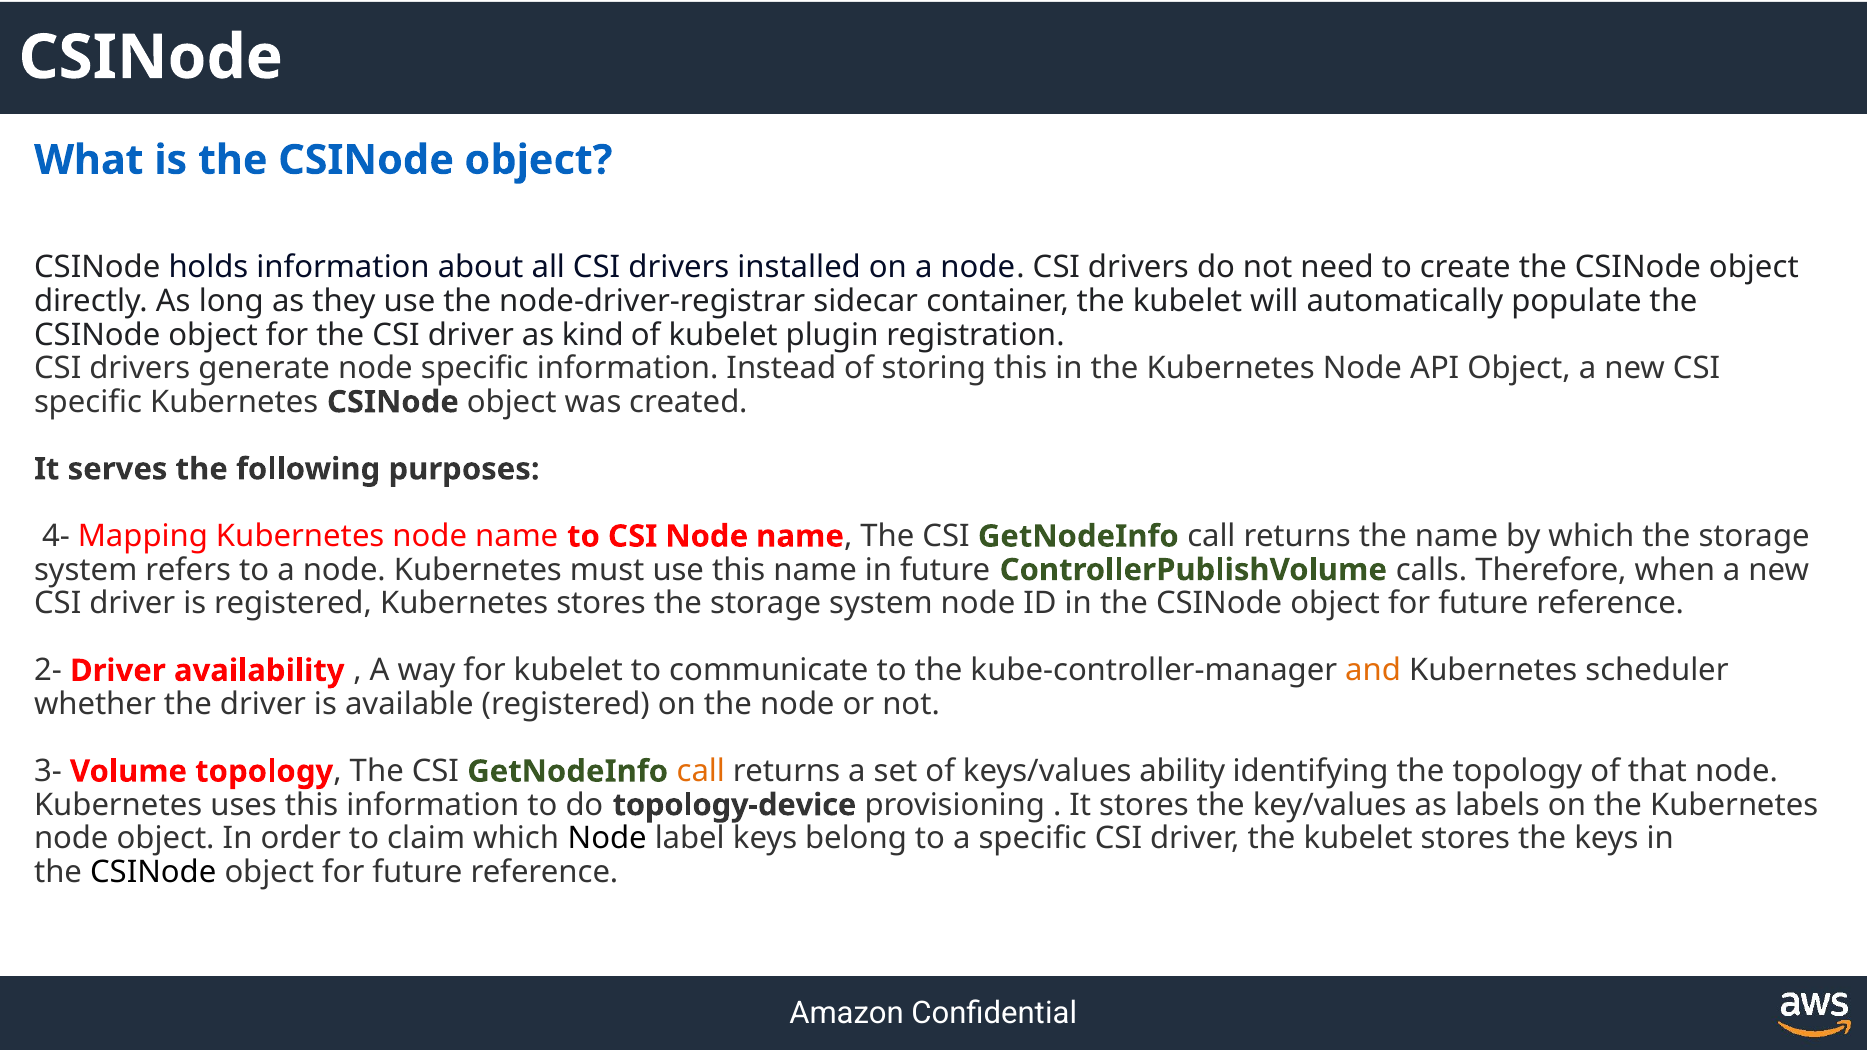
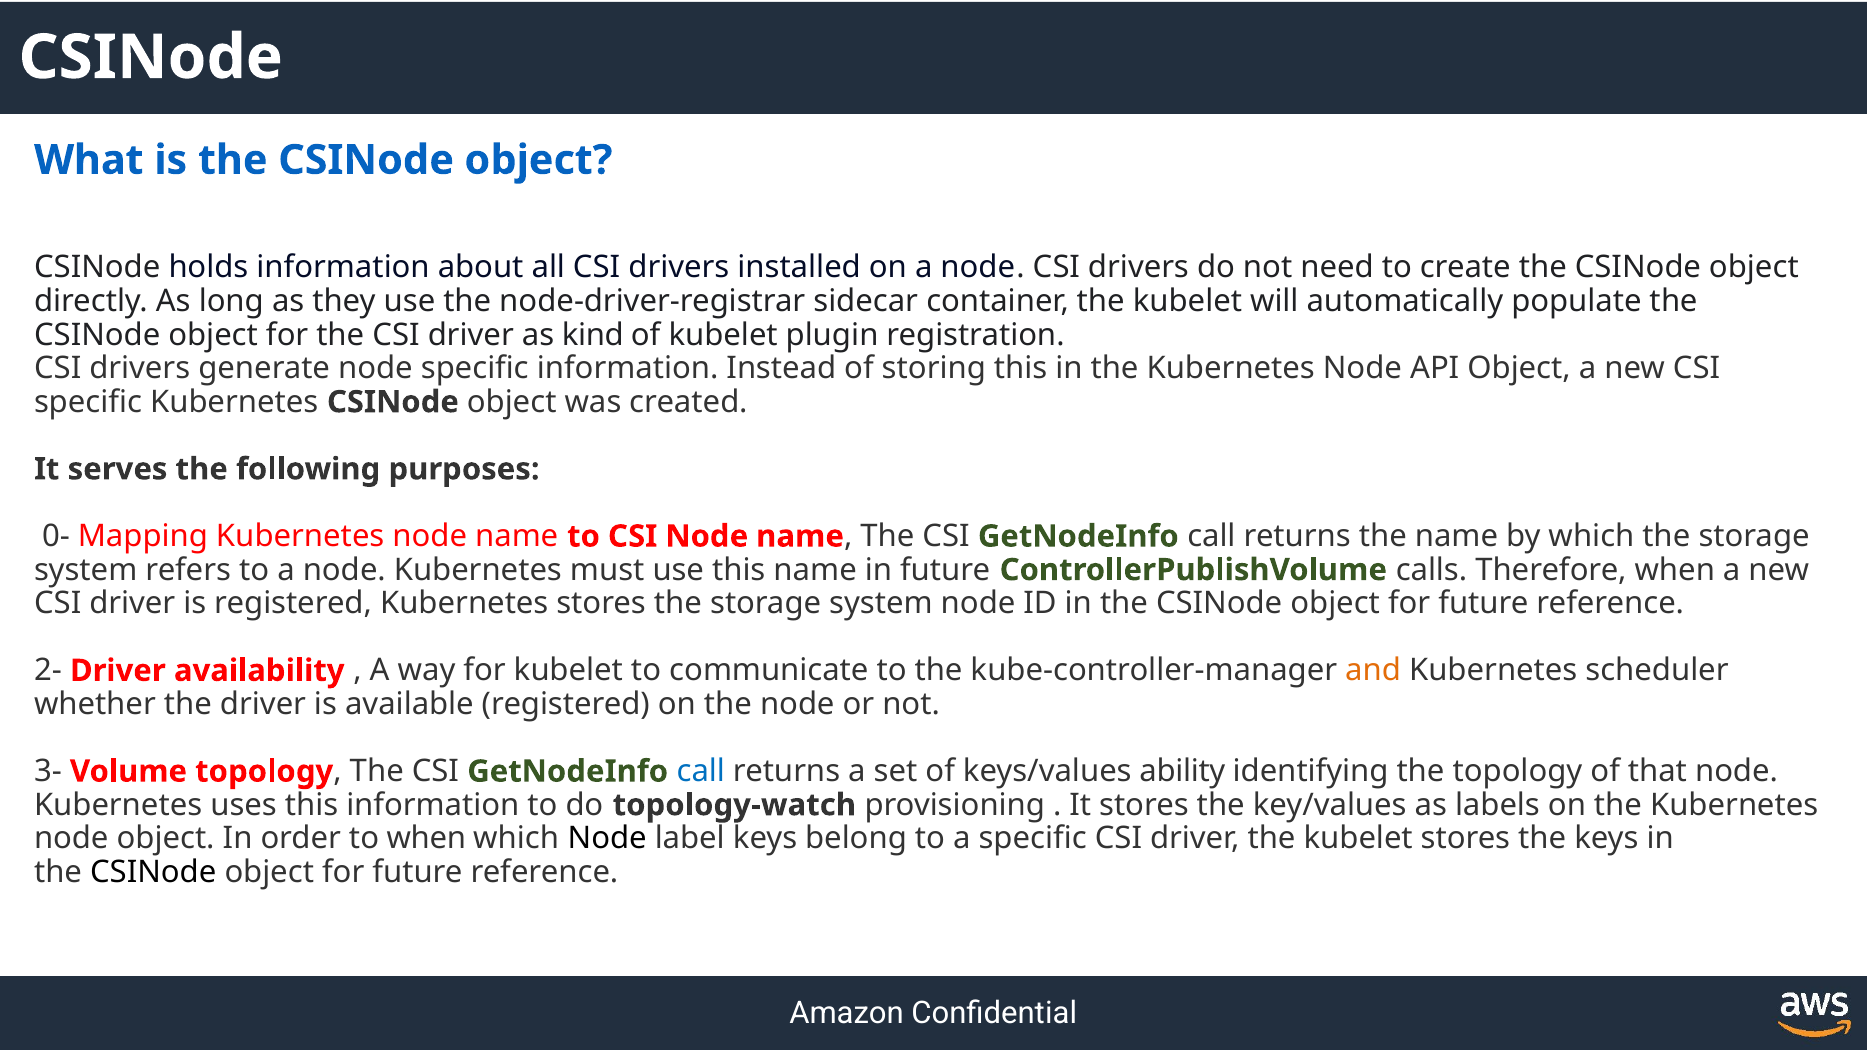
4-: 4- -> 0-
call at (701, 772) colour: orange -> blue
topology-device: topology-device -> topology-watch
to claim: claim -> when
